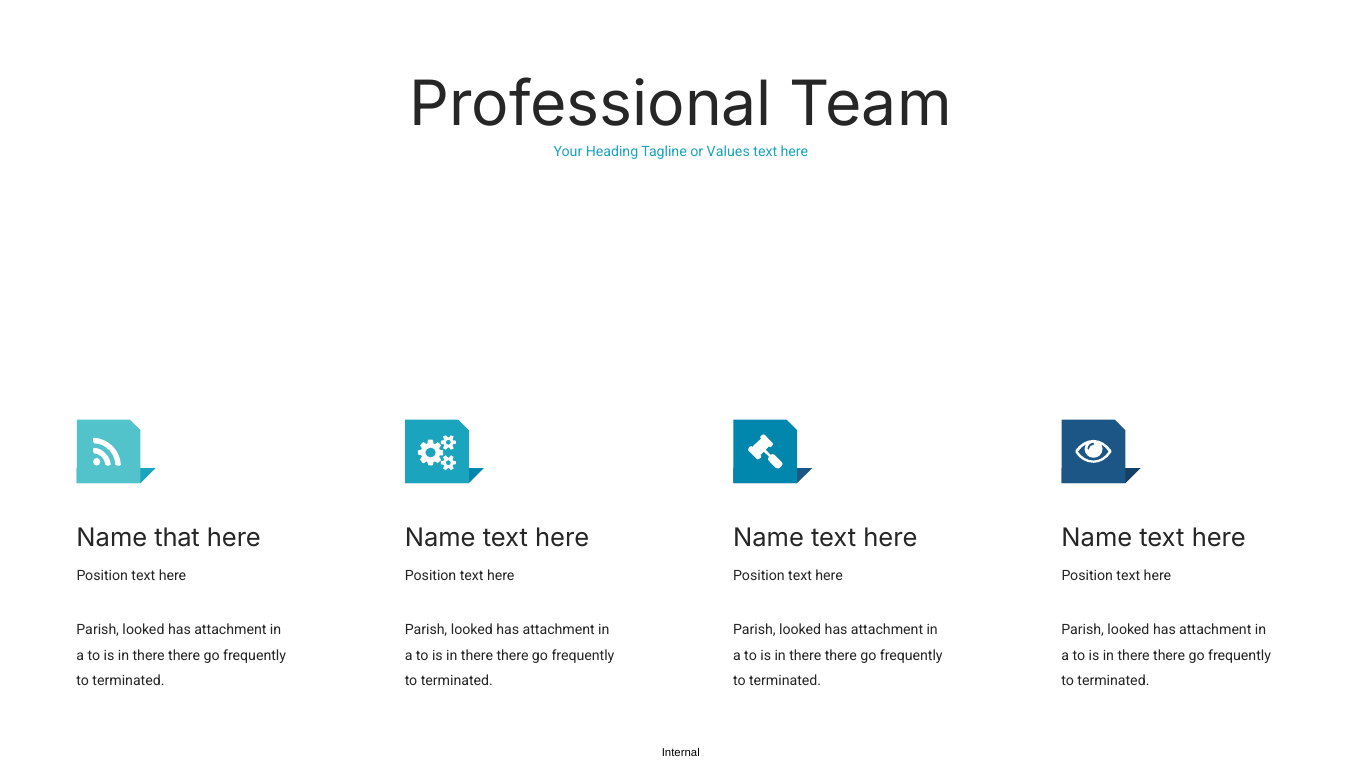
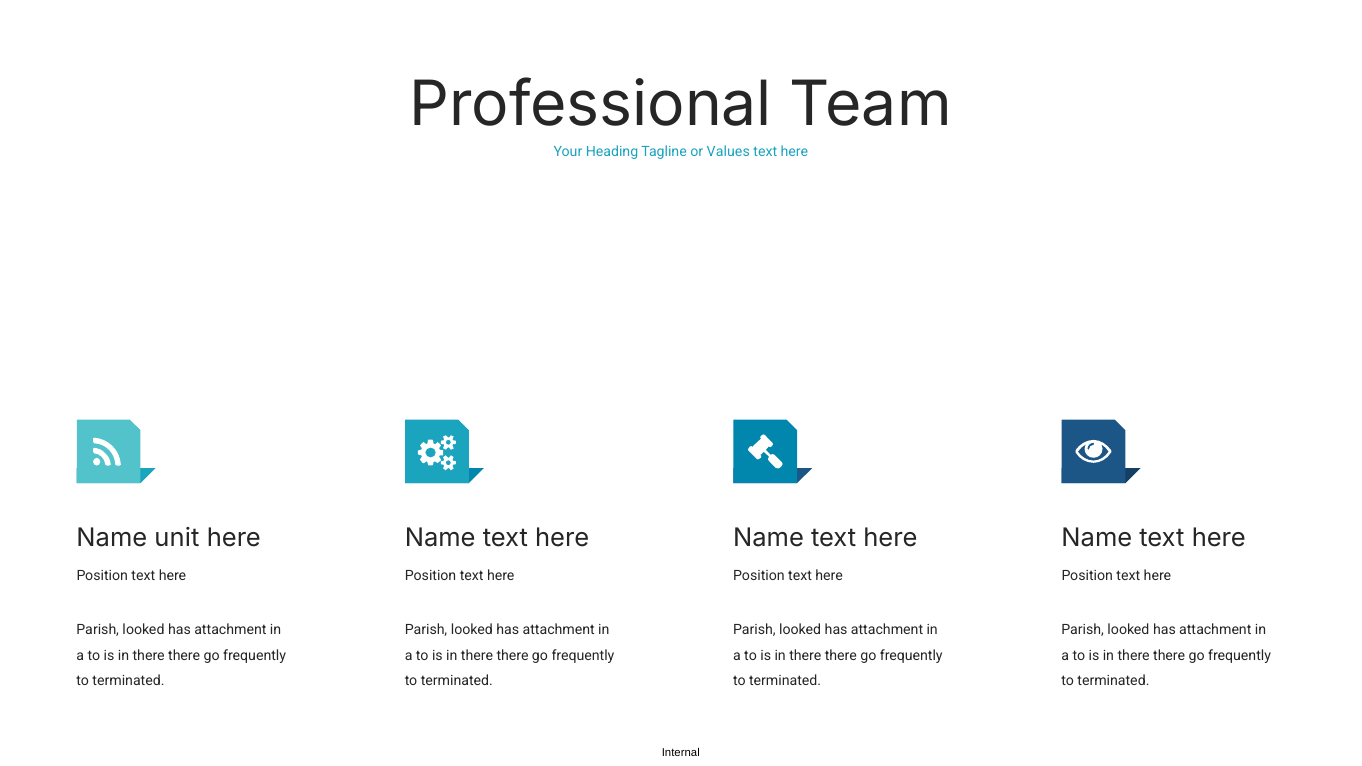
that: that -> unit
